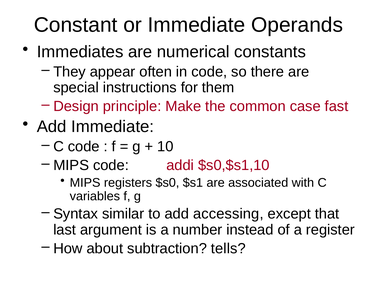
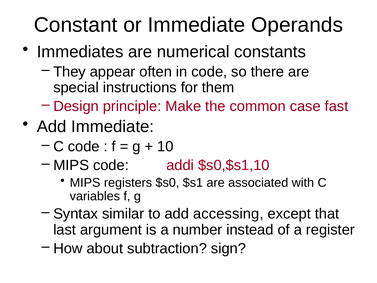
tells: tells -> sign
